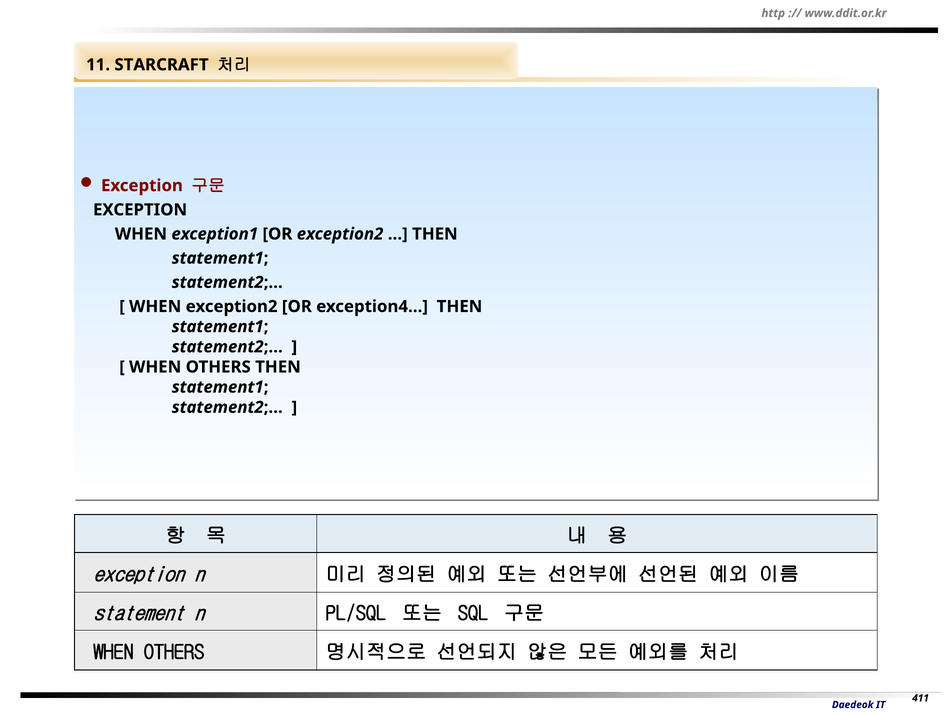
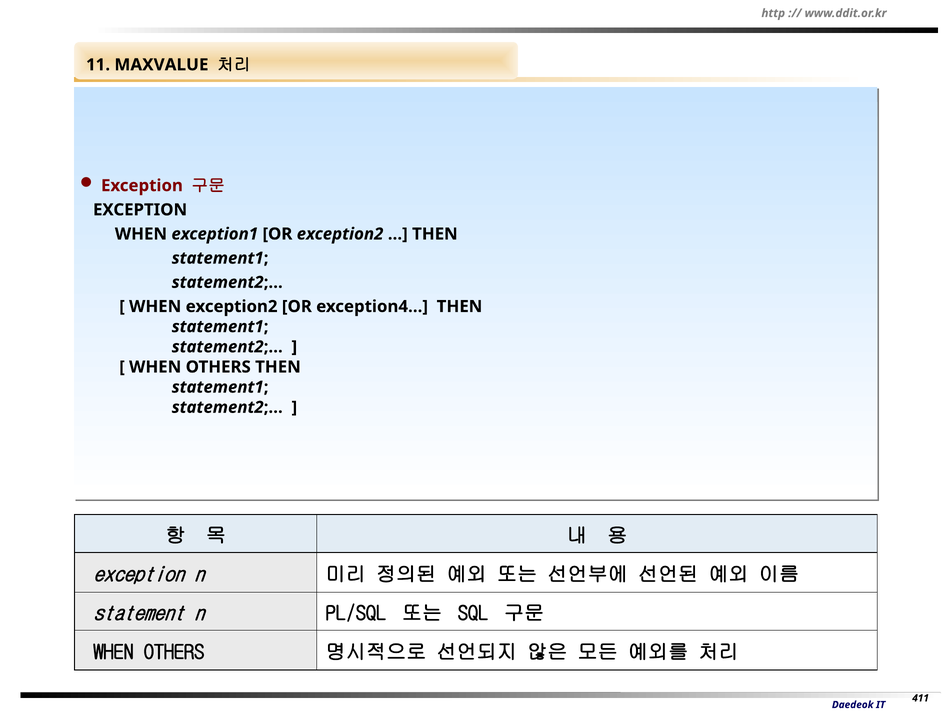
STARCRAFT: STARCRAFT -> MAXVALUE
